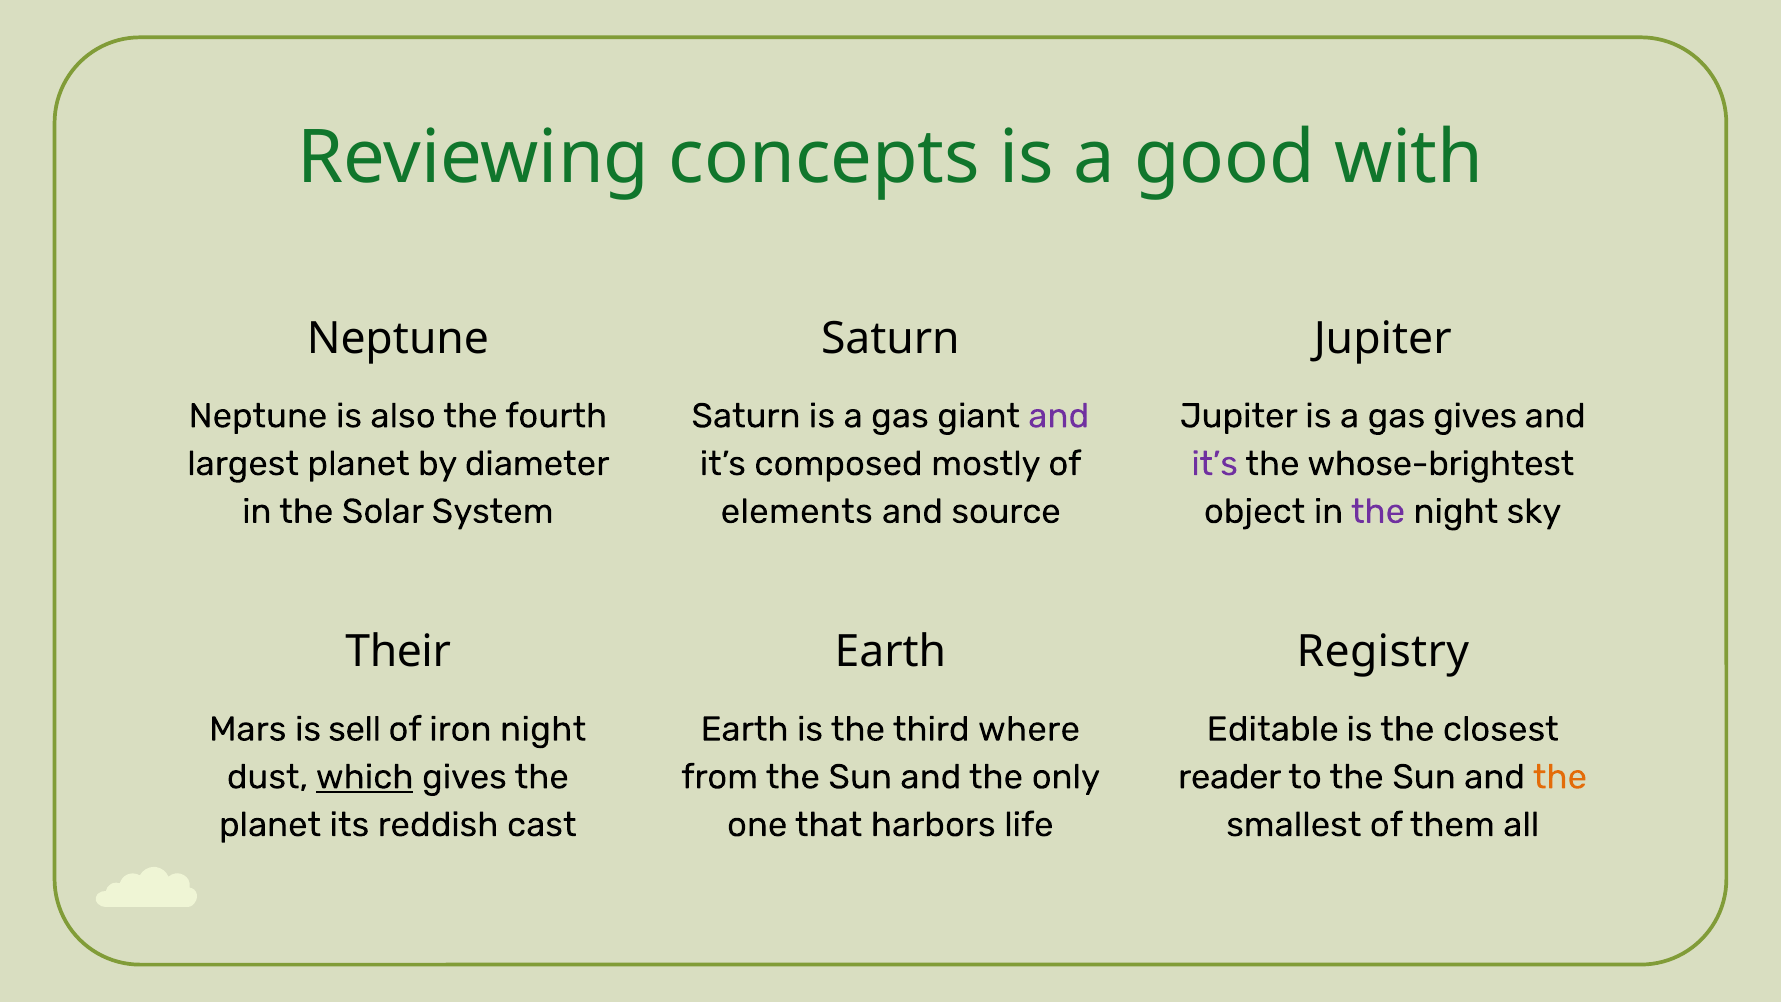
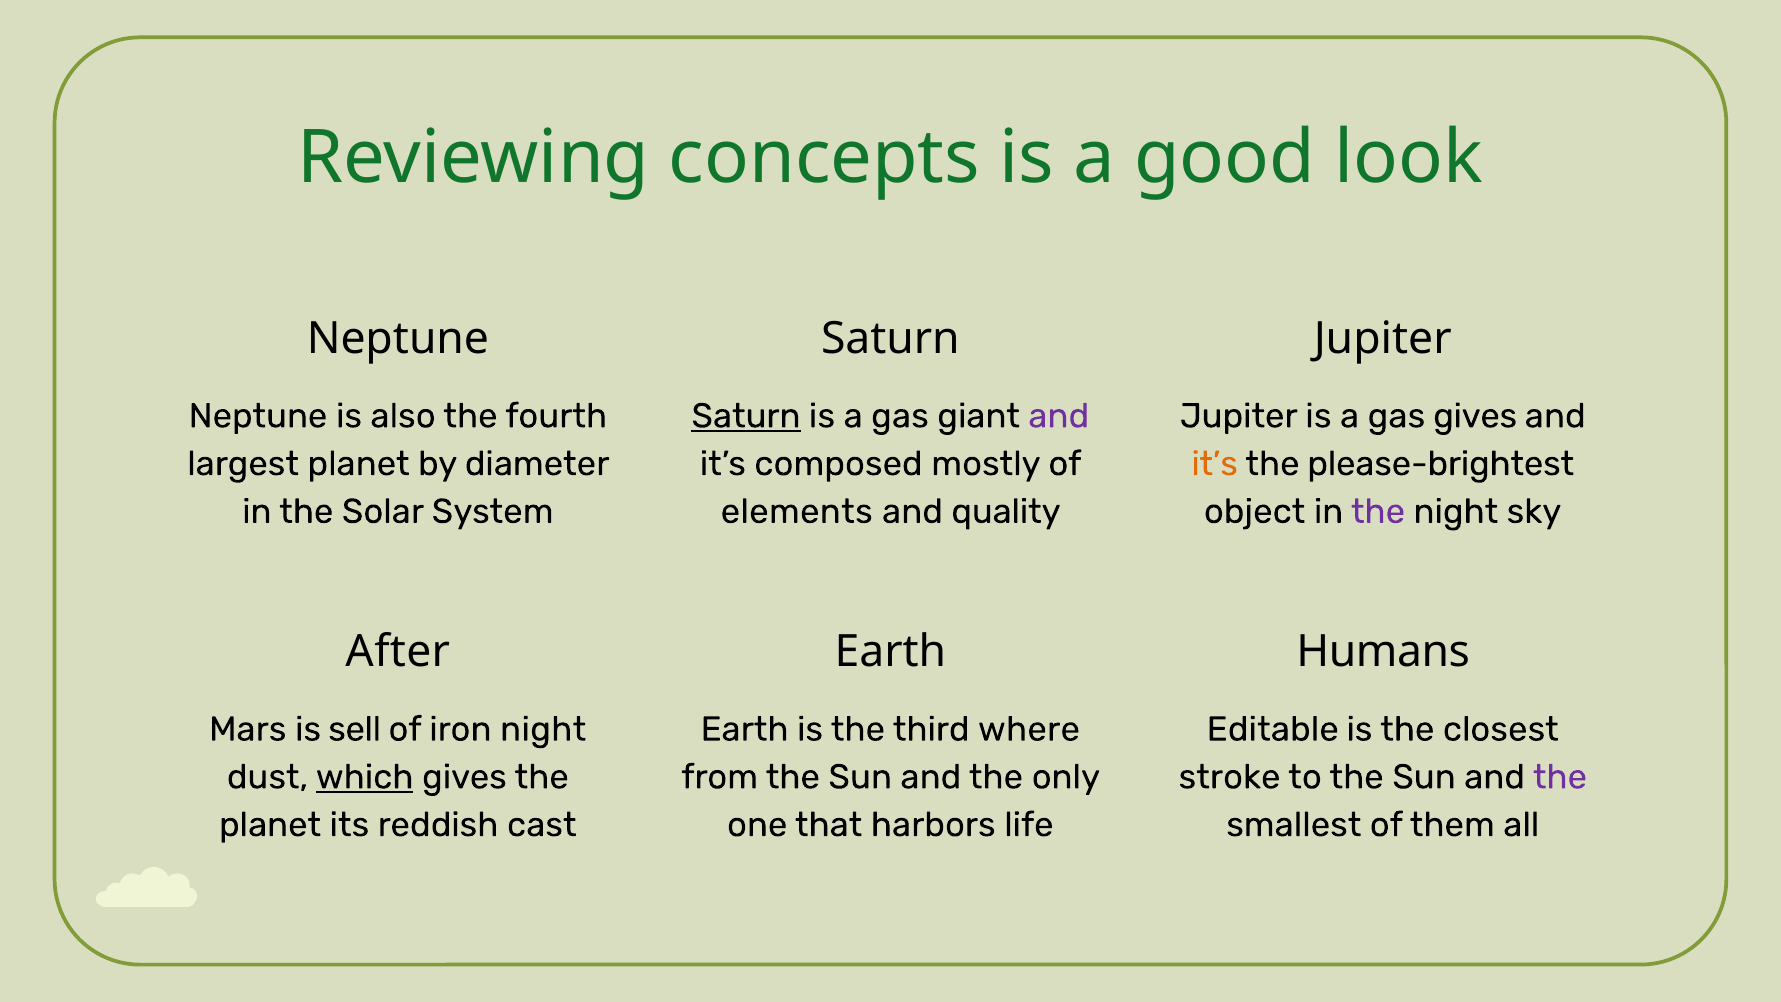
with: with -> look
Saturn at (746, 416) underline: none -> present
it’s at (1215, 464) colour: purple -> orange
whose-brightest: whose-brightest -> please-brightest
source: source -> quality
Their: Their -> After
Registry: Registry -> Humans
reader: reader -> stroke
the at (1560, 777) colour: orange -> purple
